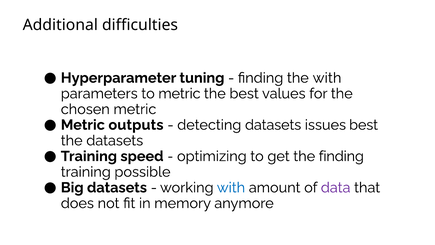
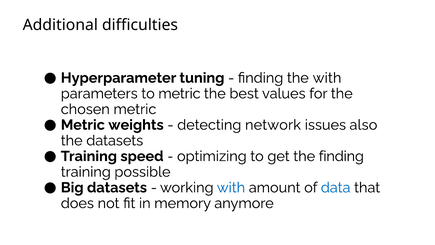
outputs: outputs -> weights
detecting datasets: datasets -> network
issues best: best -> also
data colour: purple -> blue
